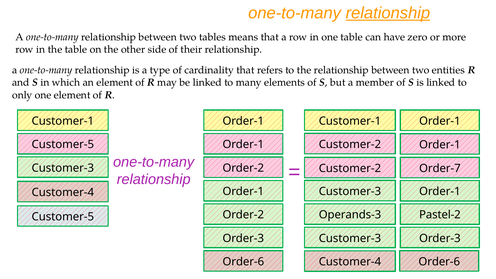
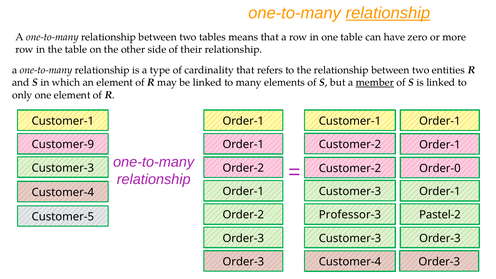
member underline: none -> present
Customer-5 at (63, 145): Customer-5 -> Customer-9
Order-7: Order-7 -> Order-0
Operands-3: Operands-3 -> Professor-3
Order-6 at (243, 262): Order-6 -> Order-3
Customer-4 Order-6: Order-6 -> Order-3
